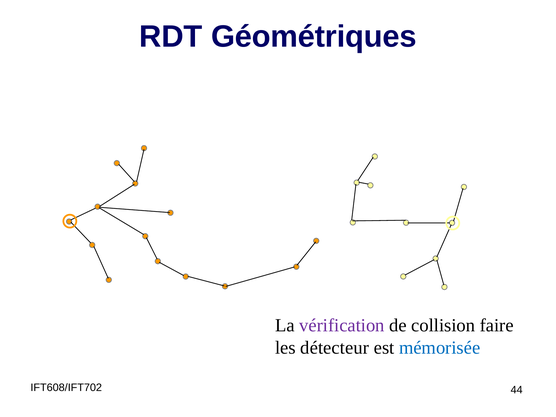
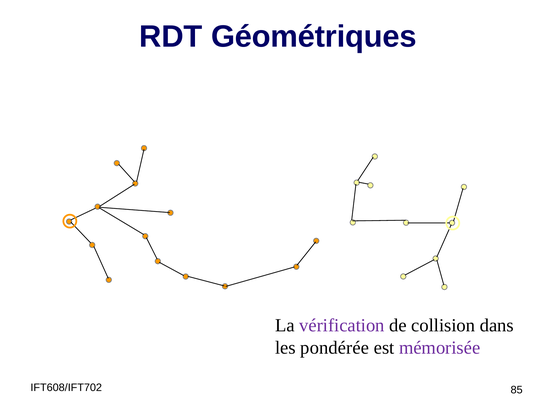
faire: faire -> dans
détecteur: détecteur -> pondérée
mémorisée colour: blue -> purple
44: 44 -> 85
